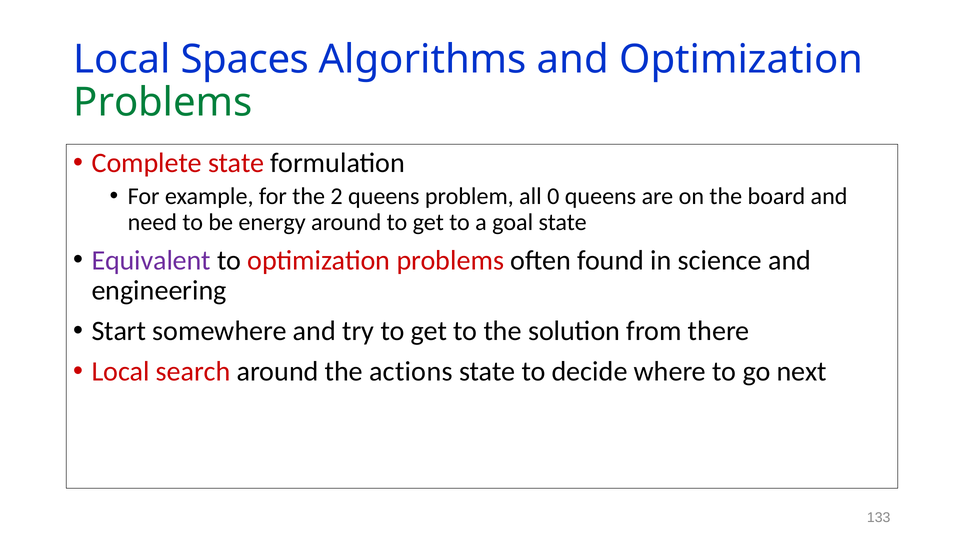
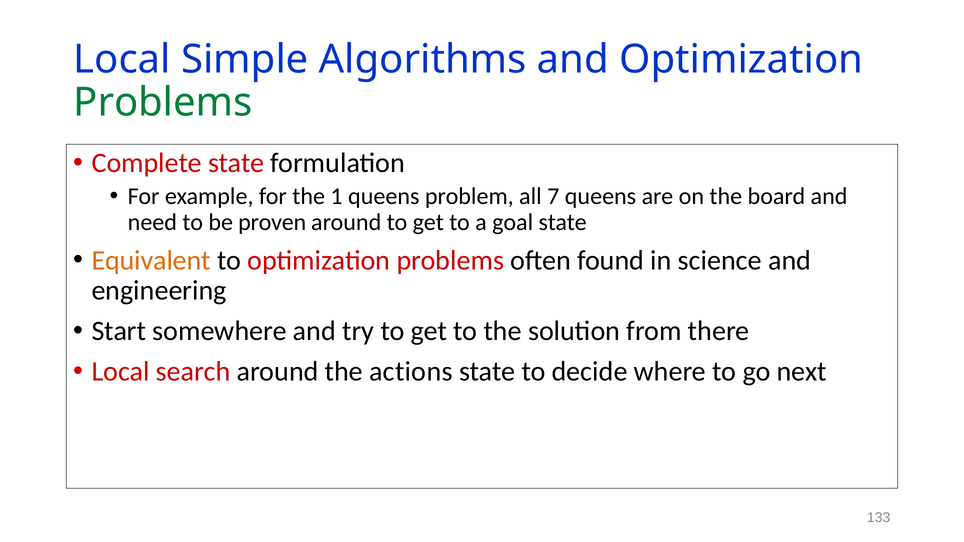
Spaces: Spaces -> Simple
2: 2 -> 1
0: 0 -> 7
energy: energy -> proven
Equivalent colour: purple -> orange
